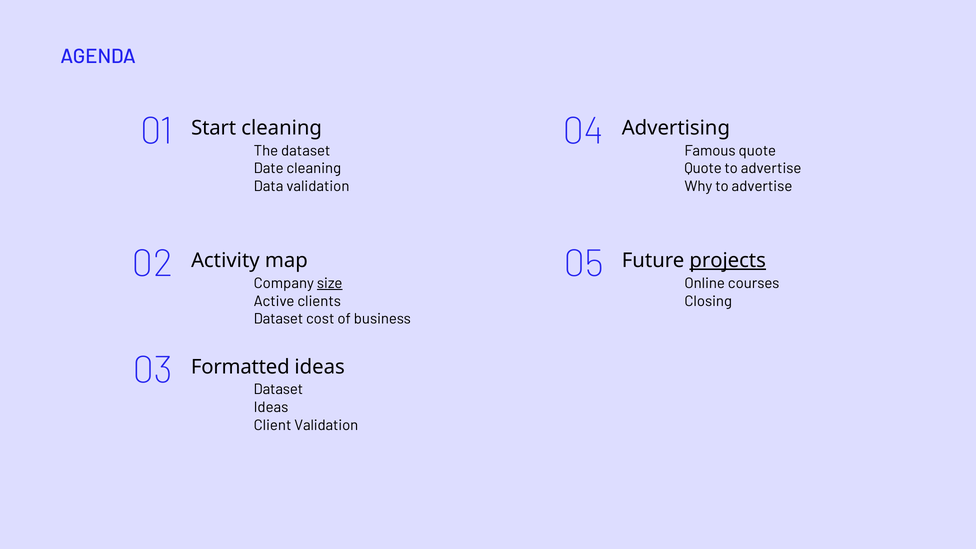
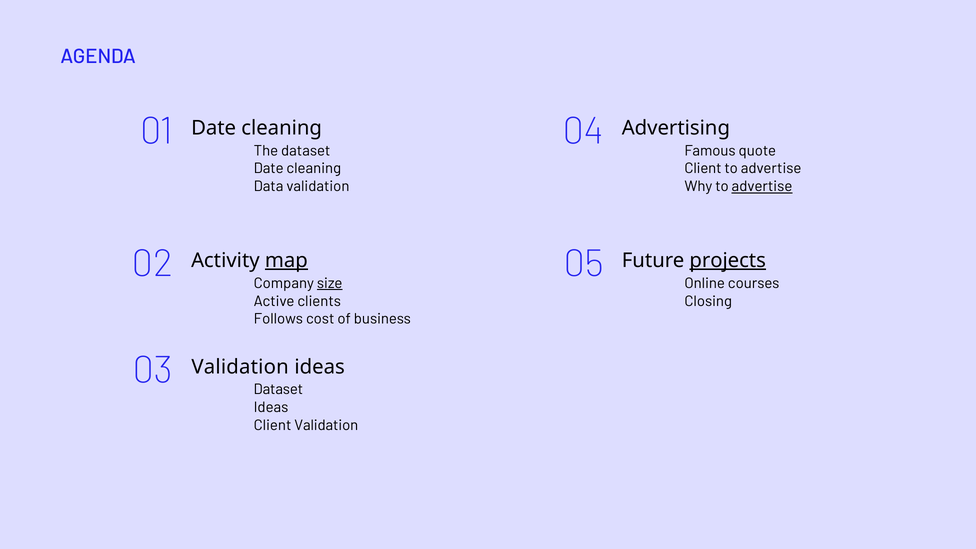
01 Start: Start -> Date
Quote at (703, 169): Quote -> Client
advertise at (762, 186) underline: none -> present
map underline: none -> present
Dataset at (278, 319): Dataset -> Follows
03 Formatted: Formatted -> Validation
